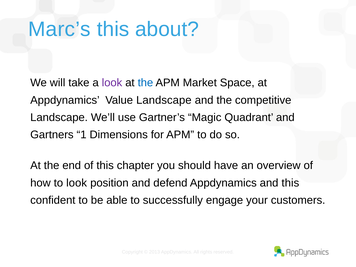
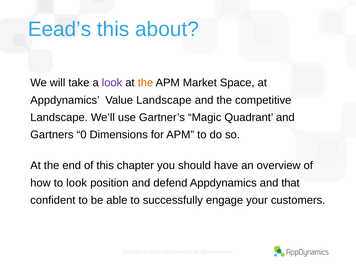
Marc’s: Marc’s -> Eead’s
the at (145, 83) colour: blue -> orange
1: 1 -> 0
and this: this -> that
